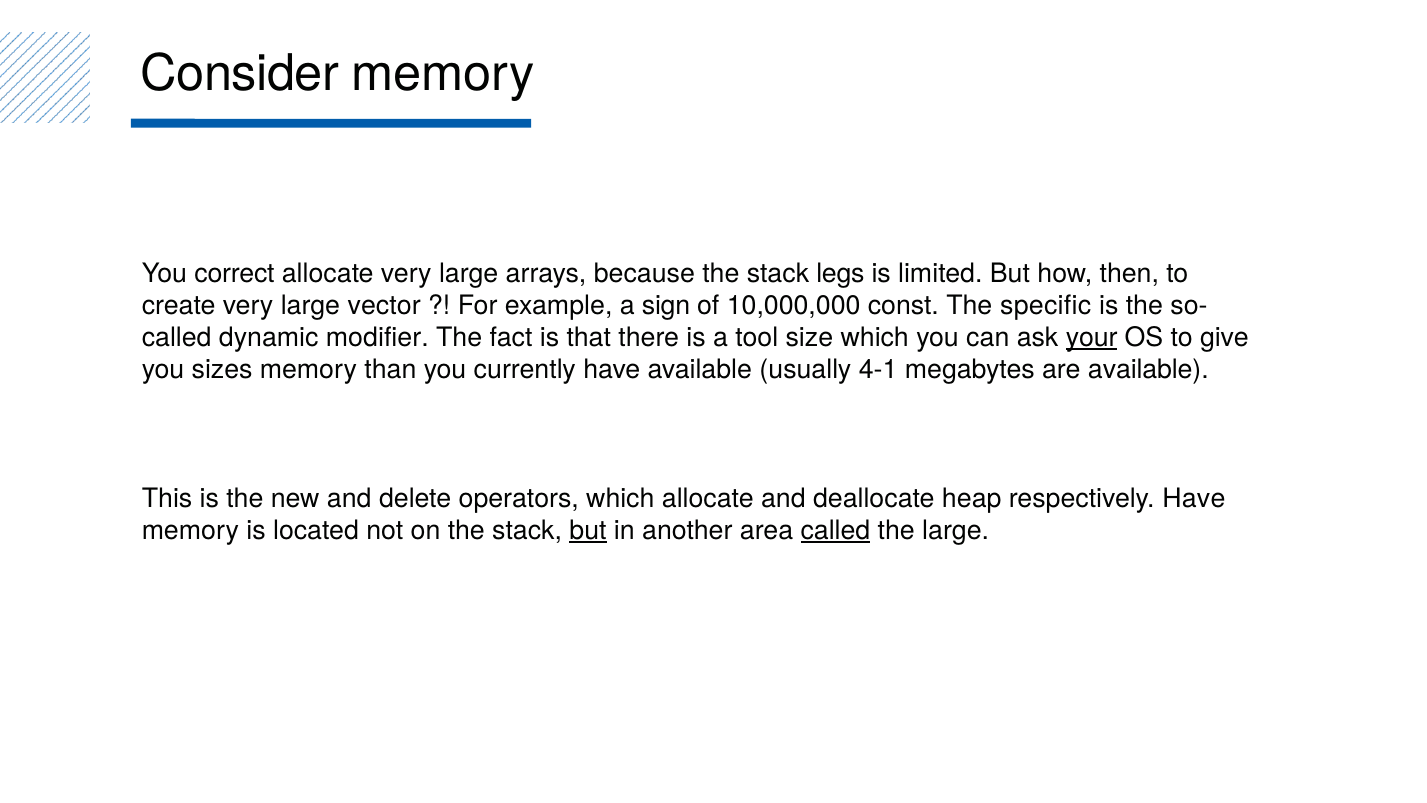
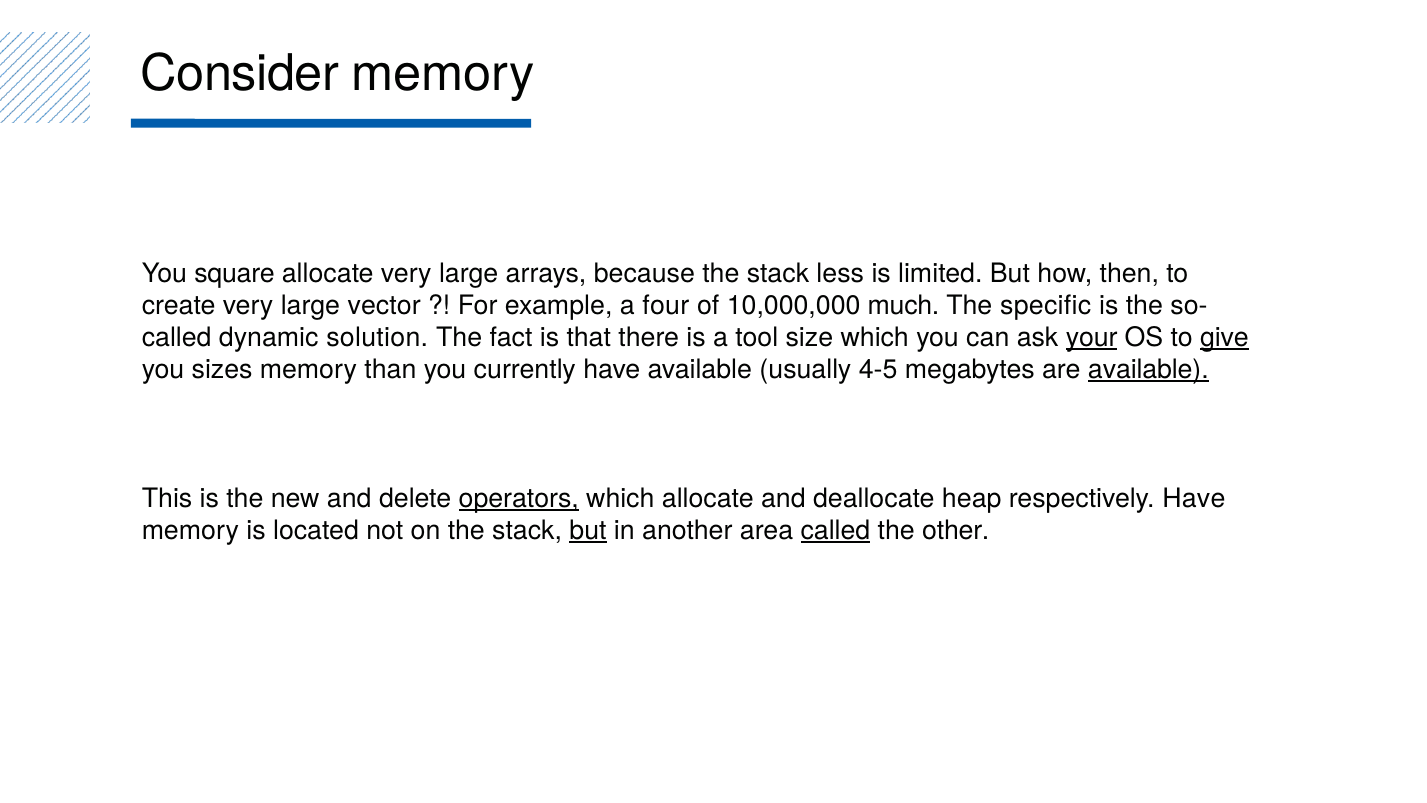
correct: correct -> square
legs: legs -> less
sign: sign -> four
const: const -> much
modifier: modifier -> solution
give underline: none -> present
4-1: 4-1 -> 4-5
available at (1148, 370) underline: none -> present
operators underline: none -> present
the large: large -> other
